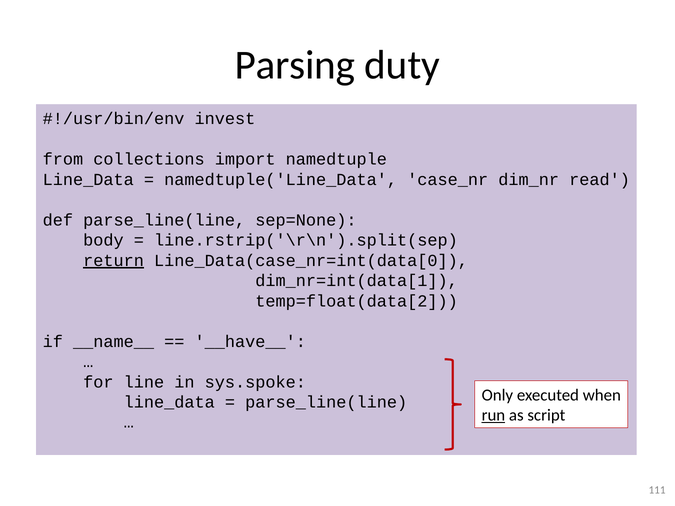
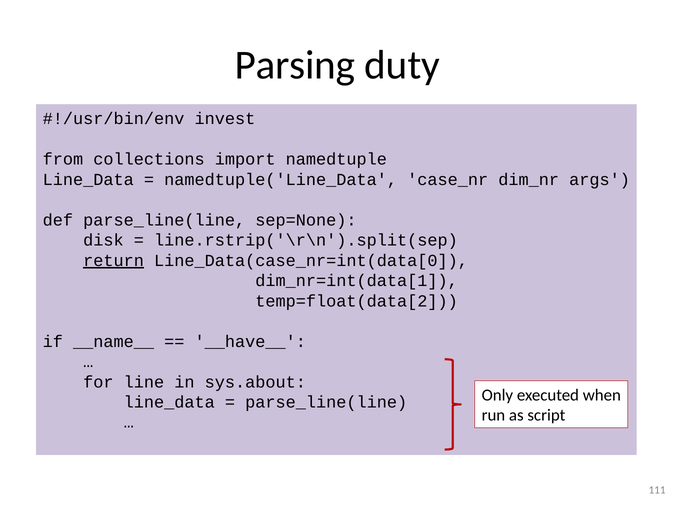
read: read -> args
body: body -> disk
sys.spoke: sys.spoke -> sys.about
run underline: present -> none
